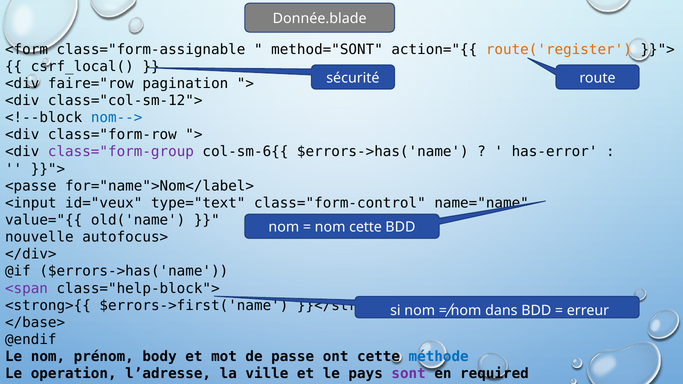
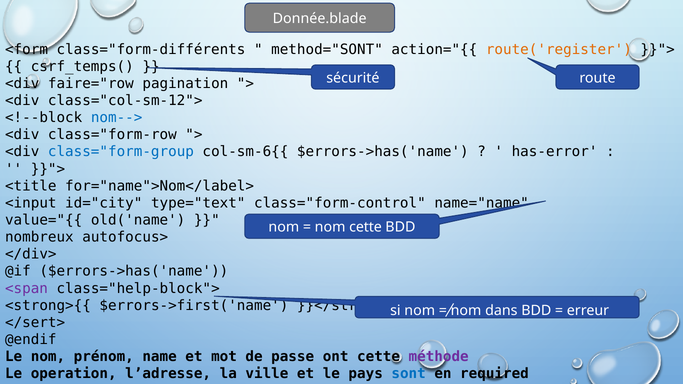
class="form-assignable: class="form-assignable -> class="form-différents
csrf_local(: csrf_local( -> csrf_temps(
class="form-group colour: purple -> blue
<passe: <passe -> <title
id="veux: id="veux -> id="city
nouvelle: nouvelle -> nombreux
</base>: </base> -> </sert>
body: body -> name
méthode colour: blue -> purple
sont colour: purple -> blue
